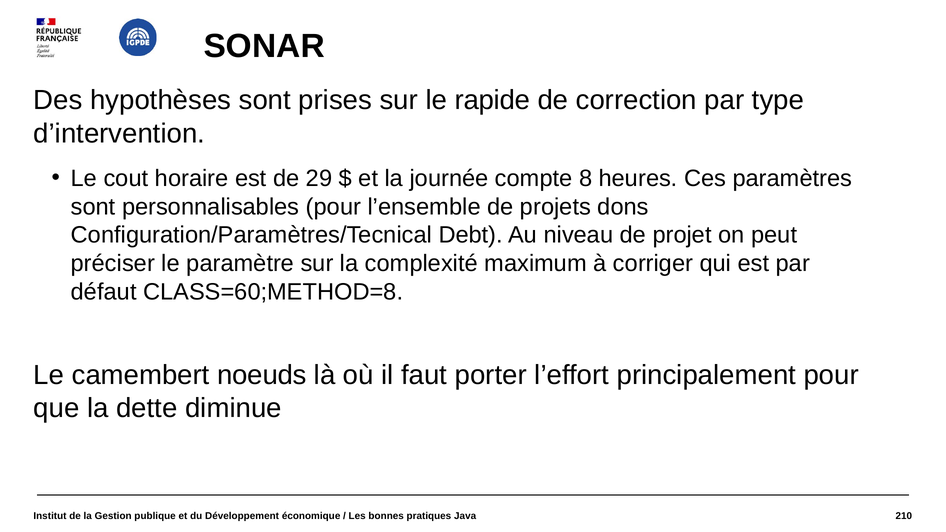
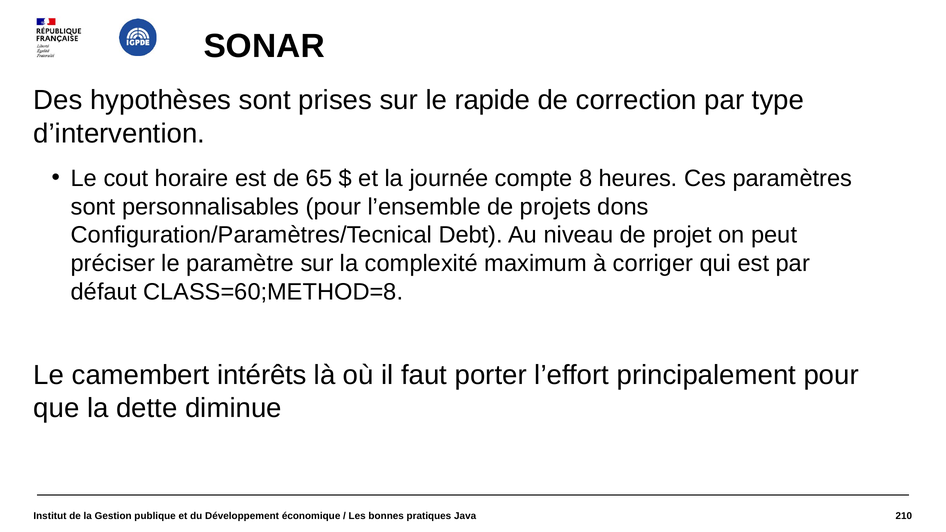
29: 29 -> 65
noeuds: noeuds -> intérêts
